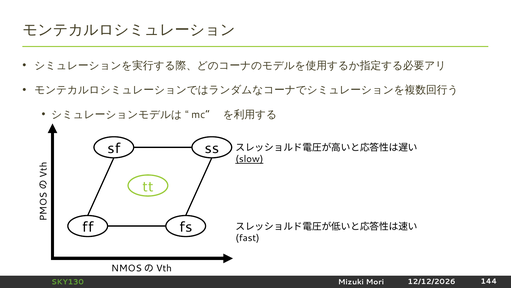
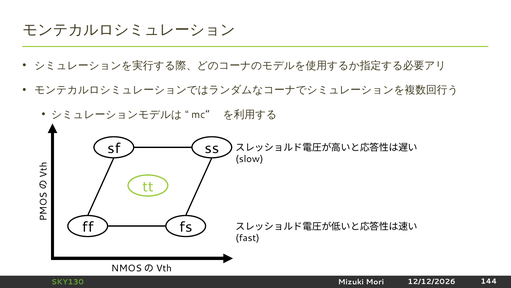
slow underline: present -> none
